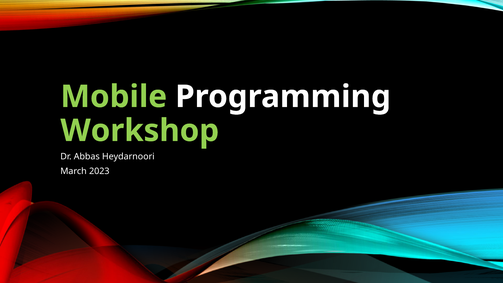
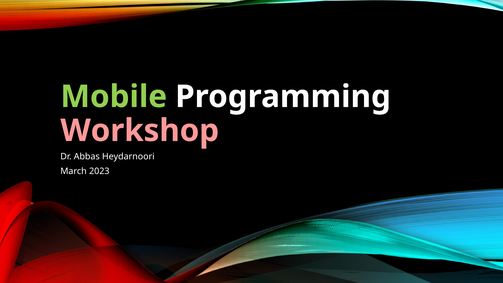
Workshop colour: light green -> pink
